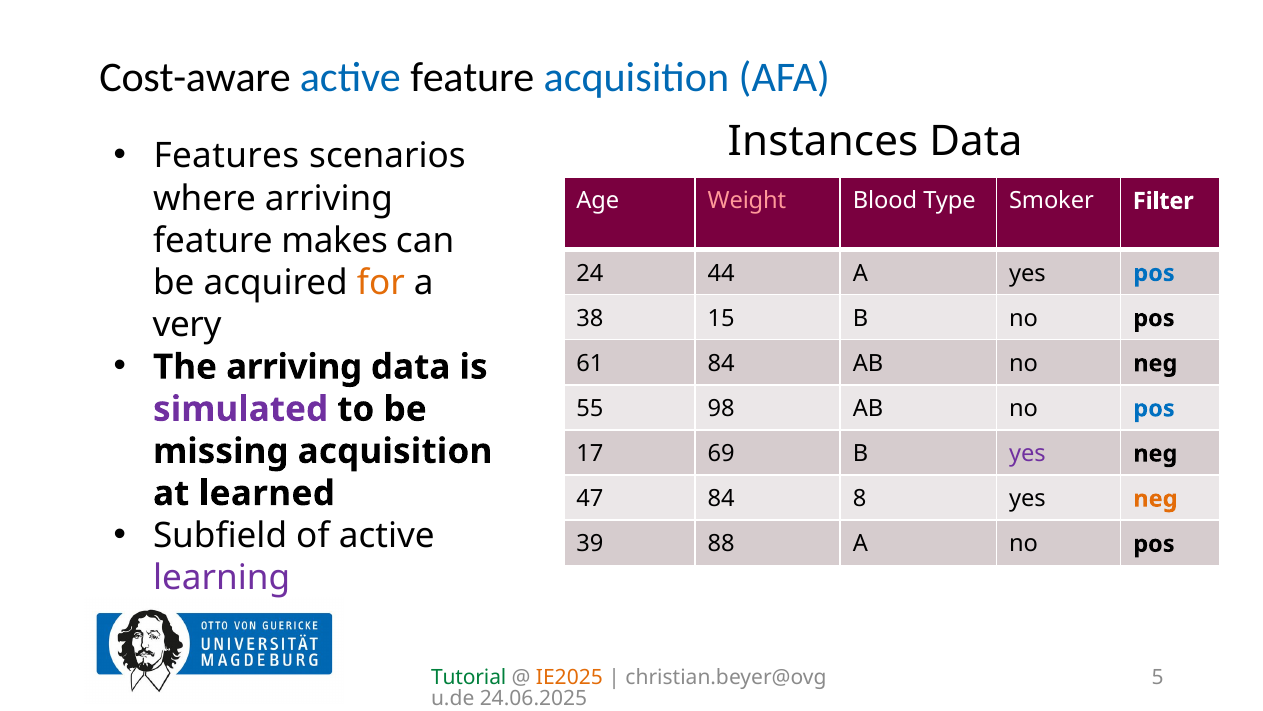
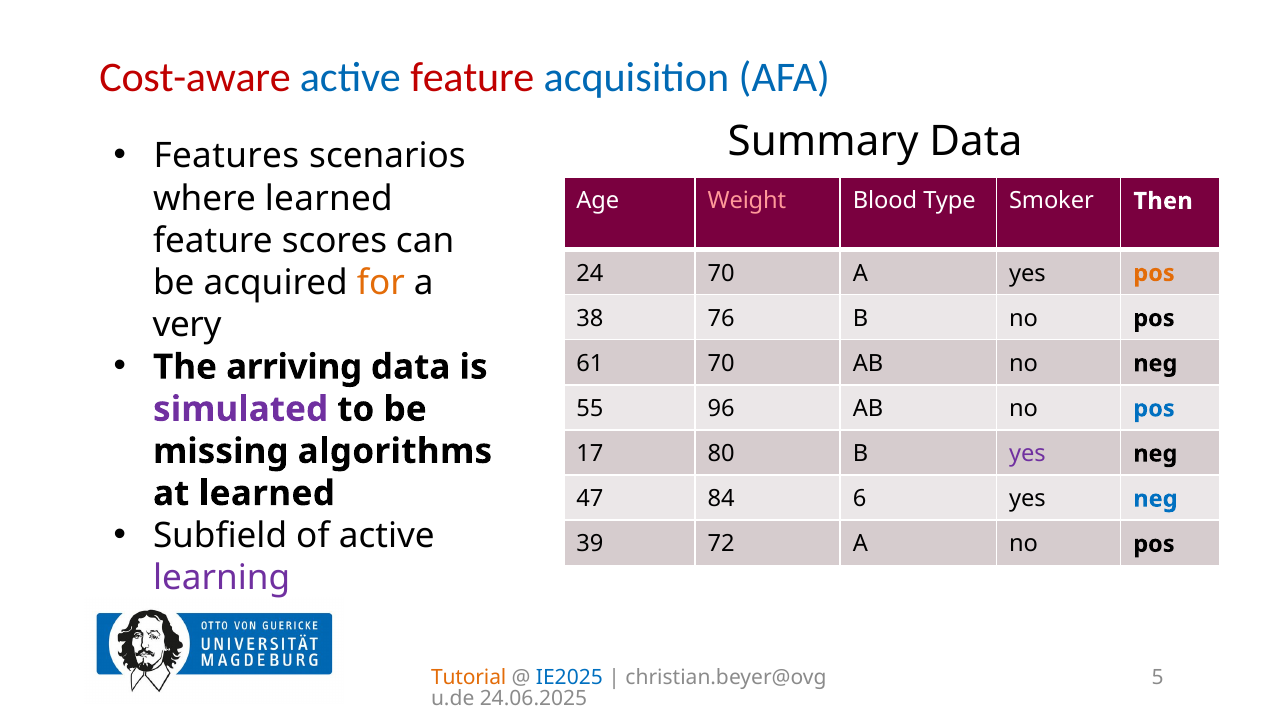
Cost-aware colour: black -> red
feature at (472, 77) colour: black -> red
Instances: Instances -> Summary
where arriving: arriving -> learned
Filter: Filter -> Then
makes: makes -> scores
24 44: 44 -> 70
pos at (1154, 273) colour: blue -> orange
15: 15 -> 76
61 84: 84 -> 70
98: 98 -> 96
missing acquisition: acquisition -> algorithms
69: 69 -> 80
8: 8 -> 6
neg at (1155, 498) colour: orange -> blue
88: 88 -> 72
Tutorial colour: green -> orange
IE2025 colour: orange -> blue
